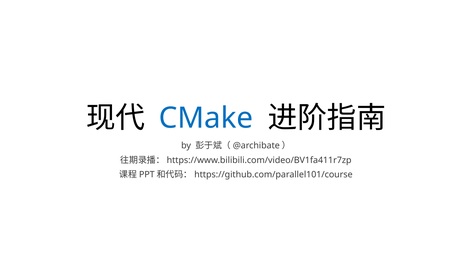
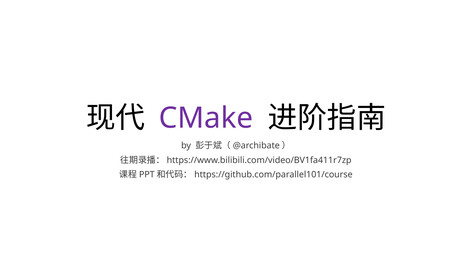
CMake colour: blue -> purple
